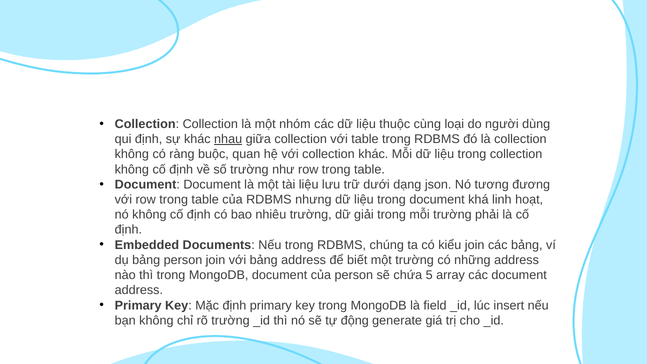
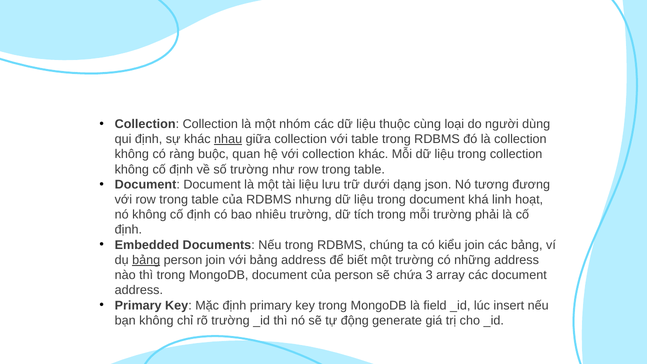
giải: giải -> tích
bảng at (146, 260) underline: none -> present
5: 5 -> 3
